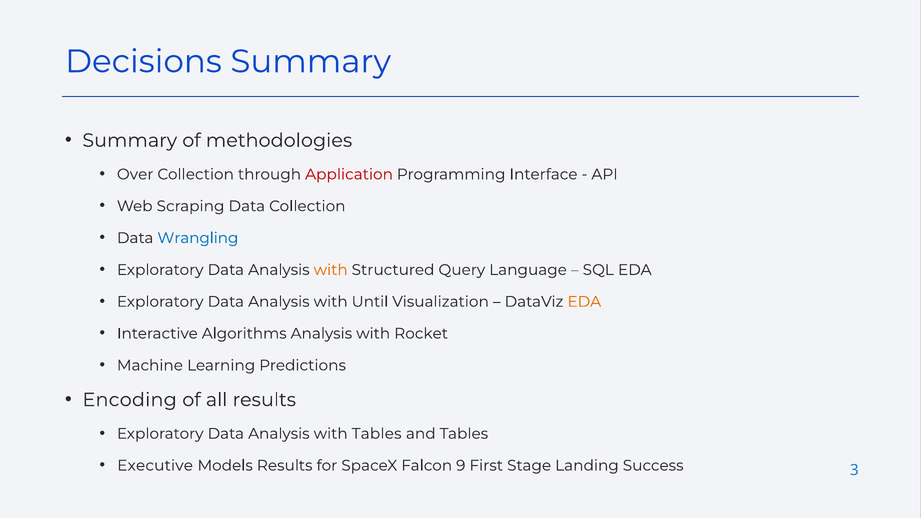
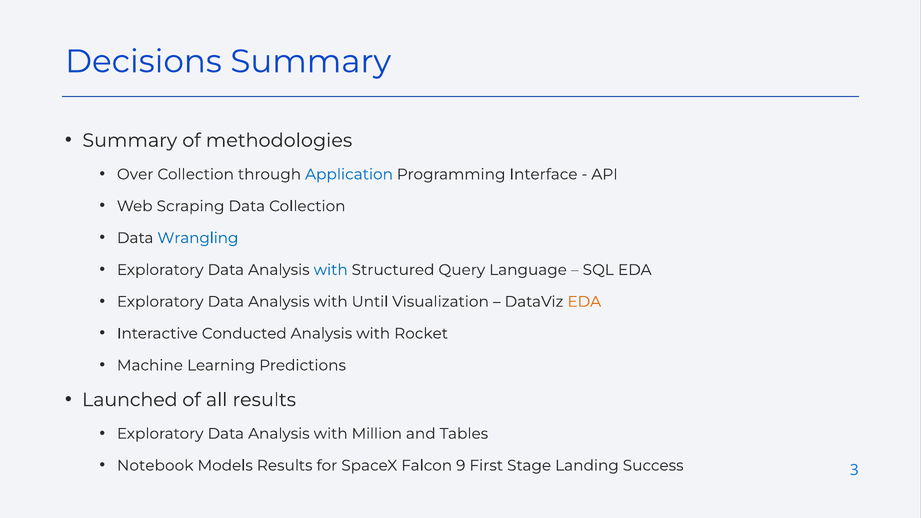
Application colour: red -> blue
with at (331, 270) colour: orange -> blue
Algorithms: Algorithms -> Conducted
Encoding: Encoding -> Launched
with Tables: Tables -> Million
Executive: Executive -> Notebook
